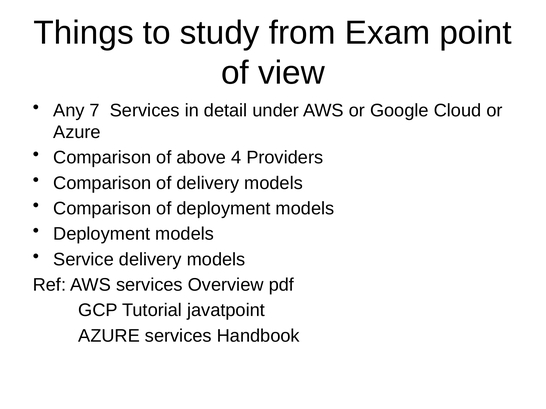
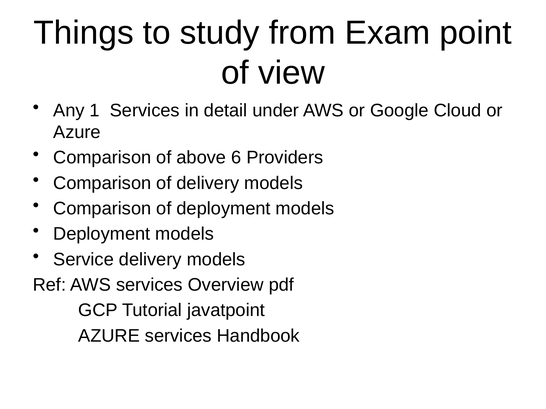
7: 7 -> 1
4: 4 -> 6
